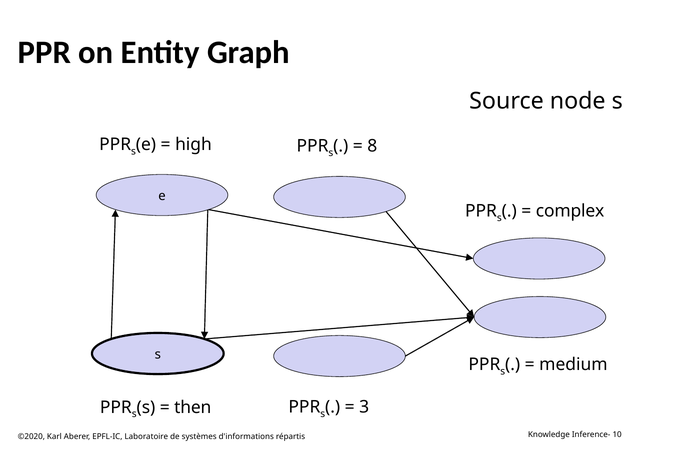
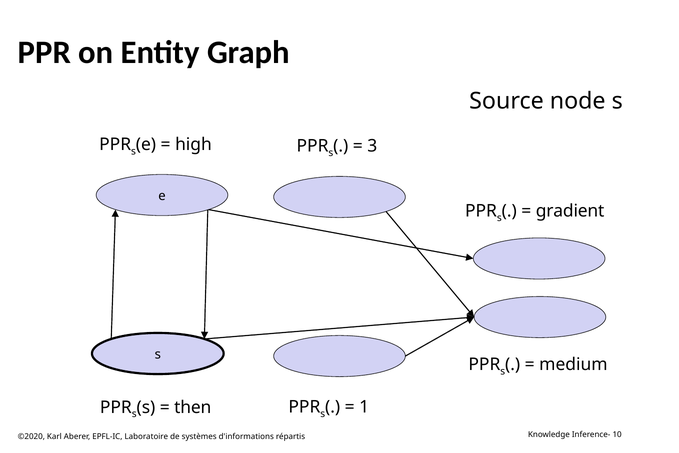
8: 8 -> 3
complex: complex -> gradient
3: 3 -> 1
